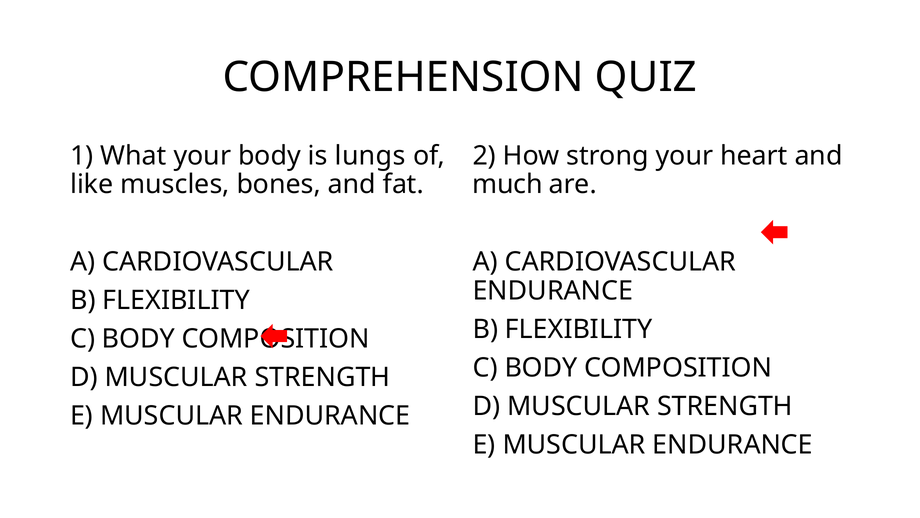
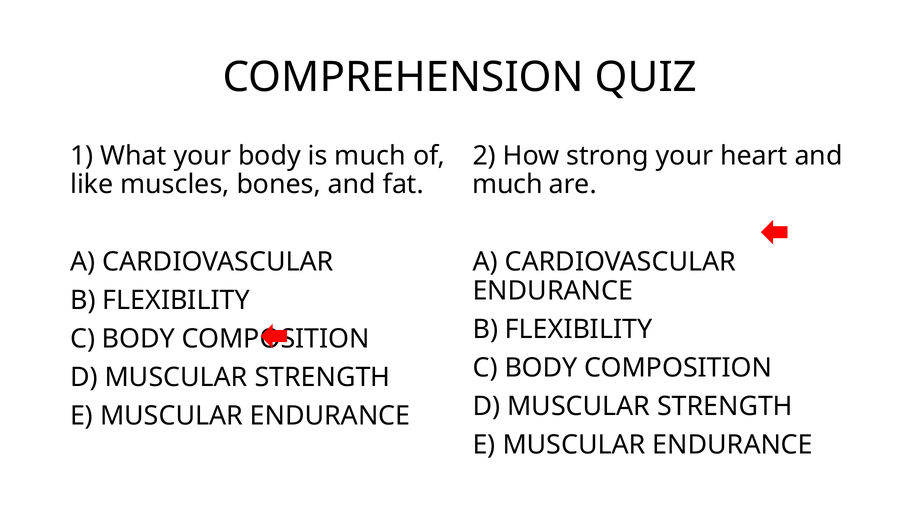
is lungs: lungs -> much
